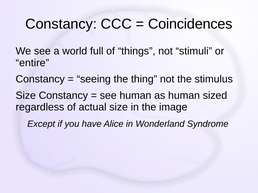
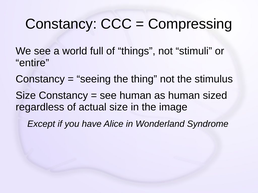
Coincidences: Coincidences -> Compressing
